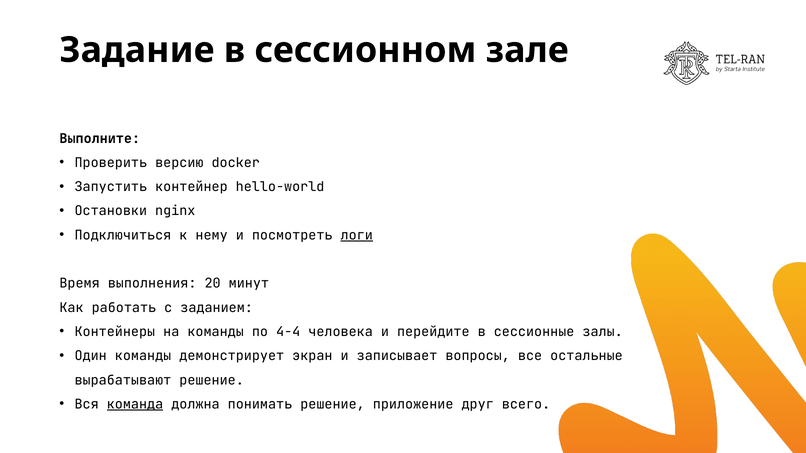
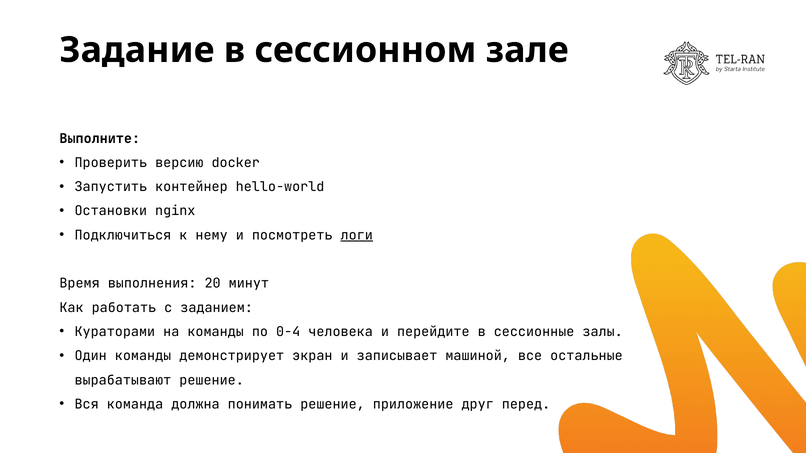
Контейнеры: Контейнеры -> Кураторами
4-4: 4-4 -> 0-4
вопросы: вопросы -> машиной
команда underline: present -> none
всего: всего -> перед
